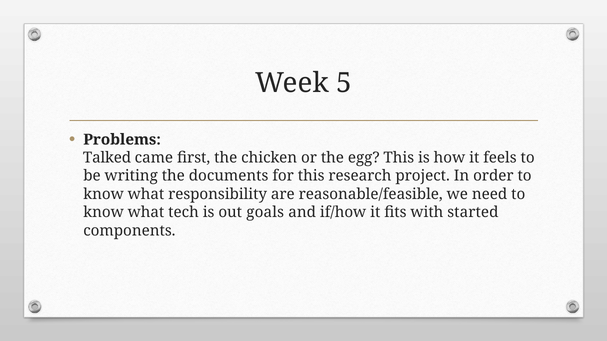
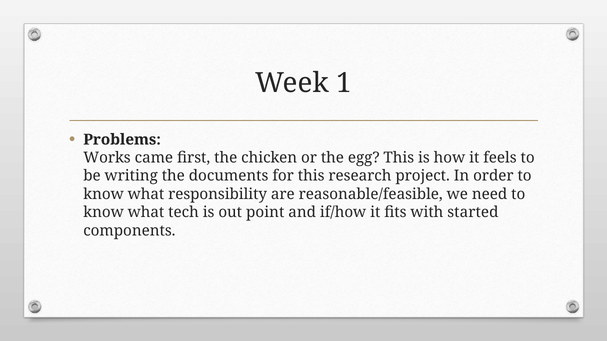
5: 5 -> 1
Talked: Talked -> Works
goals: goals -> point
